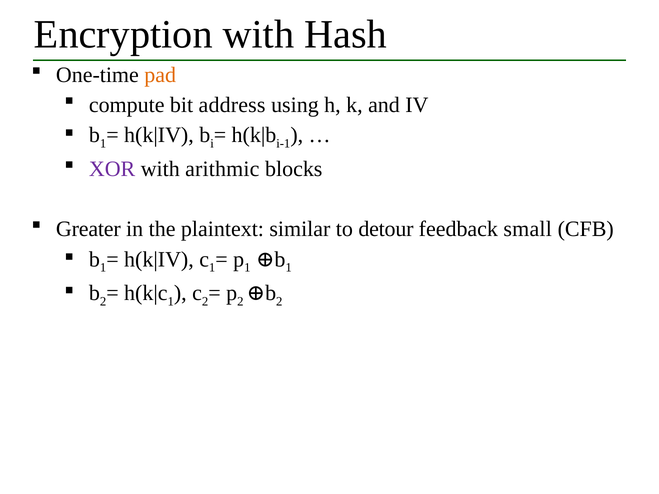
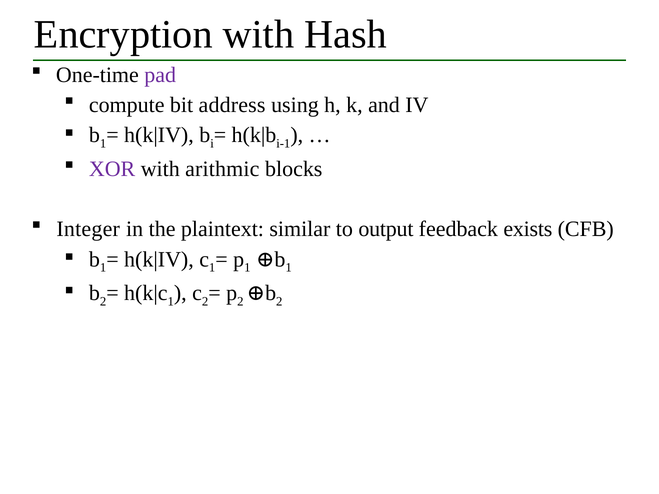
pad colour: orange -> purple
Greater: Greater -> Integer
detour: detour -> output
small: small -> exists
